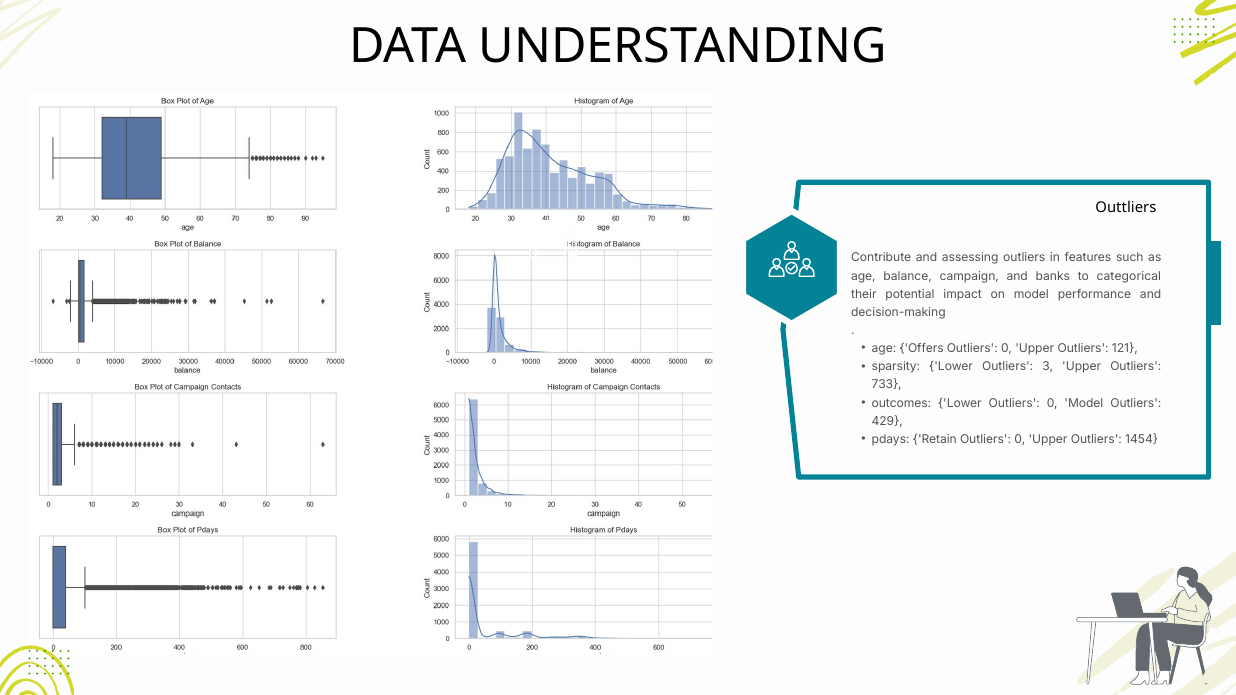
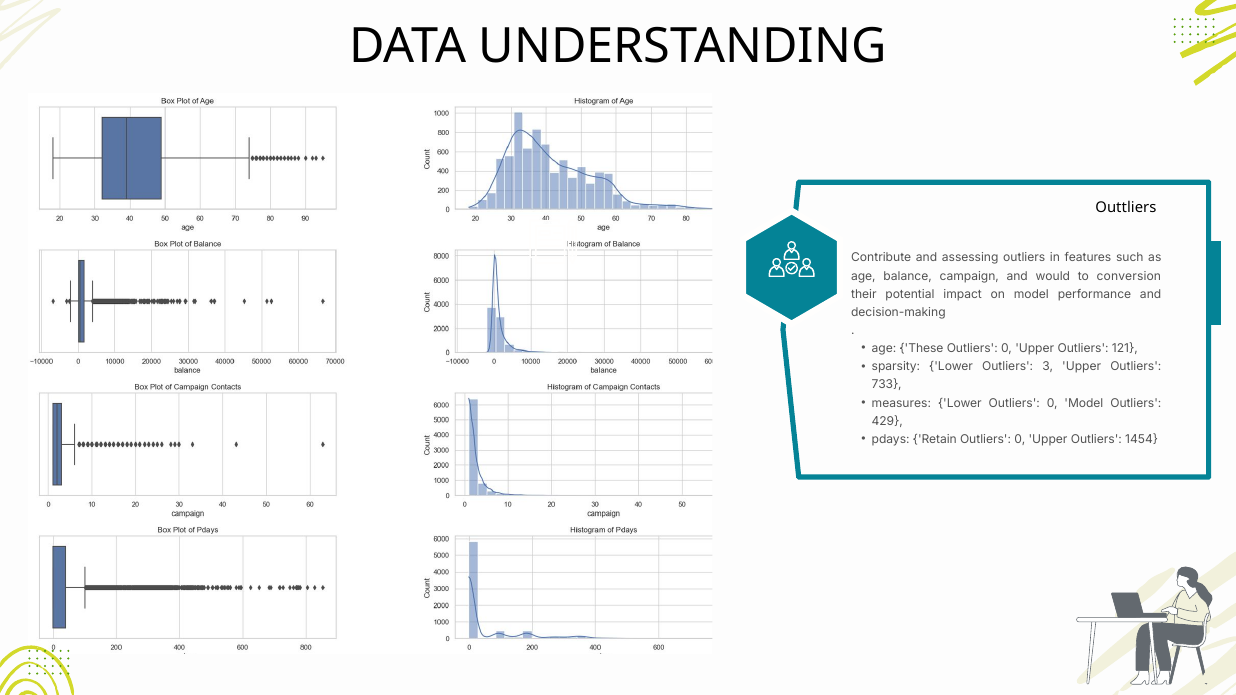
banks: banks -> would
categorical: categorical -> conversion
Offers: Offers -> These
outcomes: outcomes -> measures
